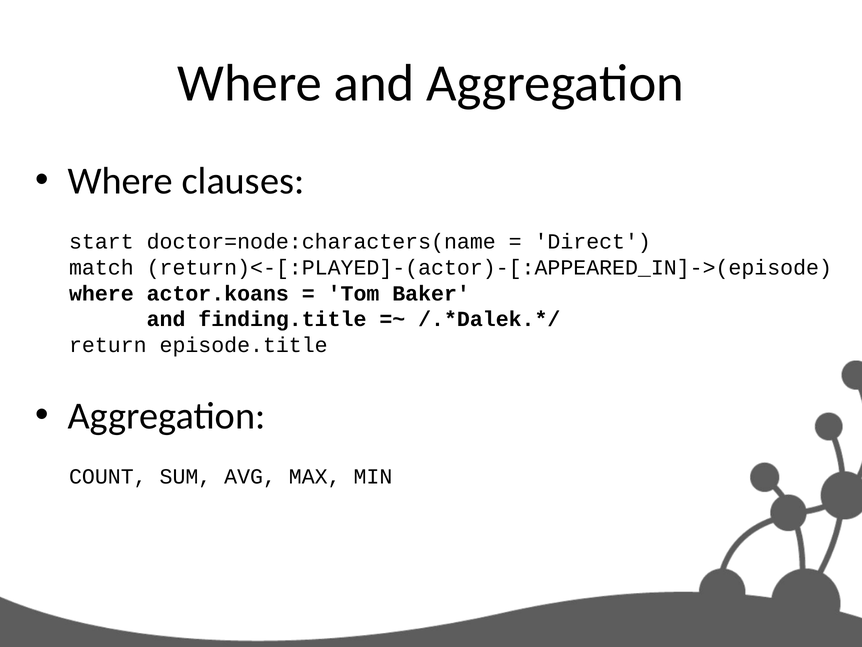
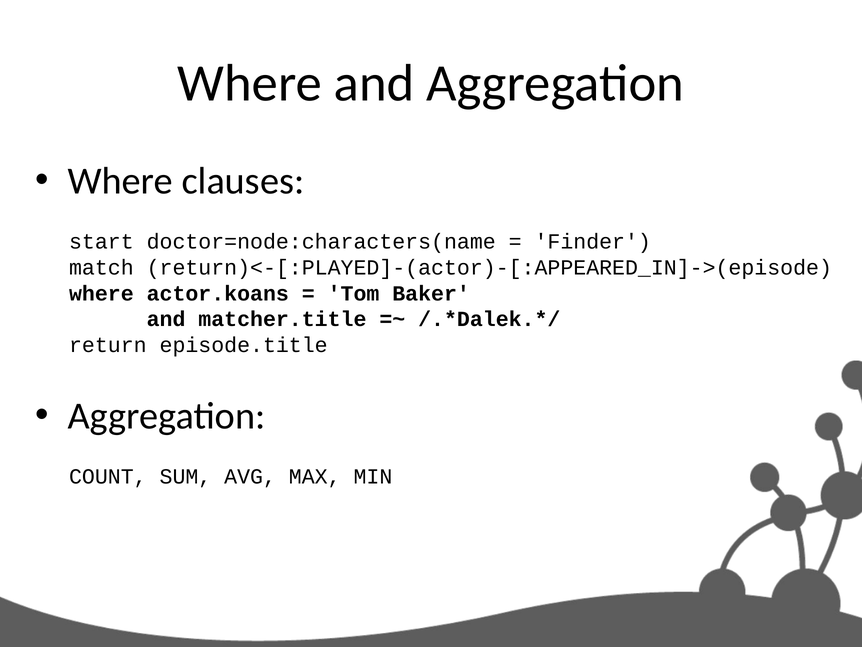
Direct: Direct -> Finder
finding.title: finding.title -> matcher.title
